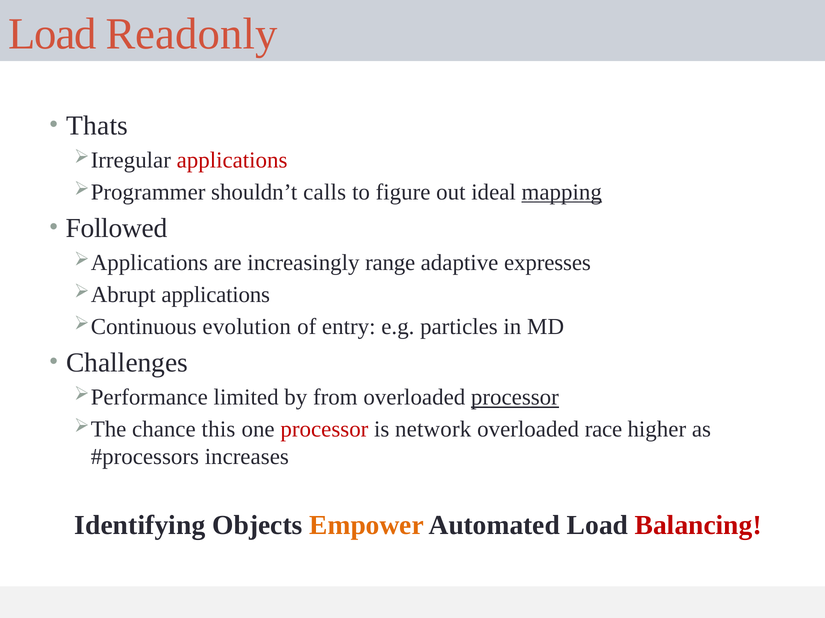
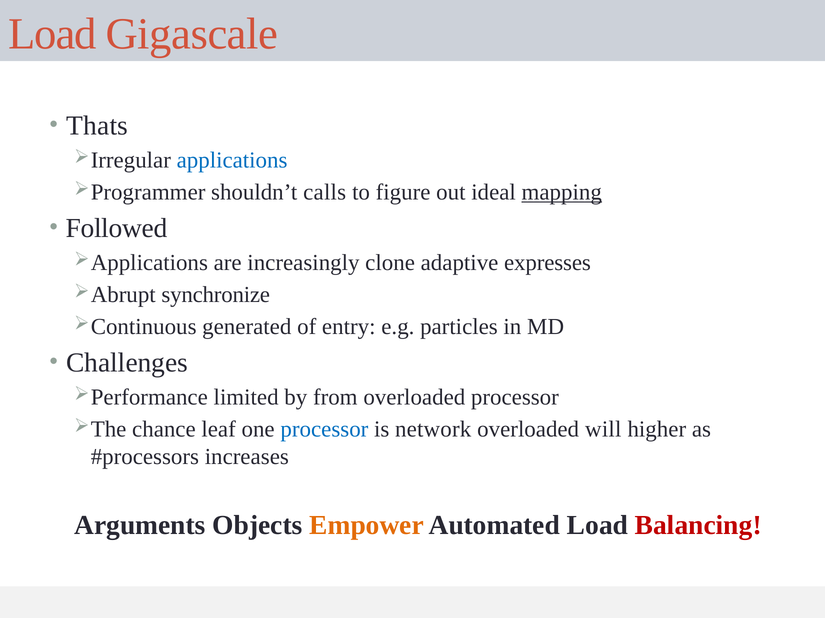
Readonly: Readonly -> Gigascale
applications at (232, 160) colour: red -> blue
range: range -> clone
applications at (216, 295): applications -> synchronize
evolution: evolution -> generated
processor at (515, 398) underline: present -> none
this: this -> leaf
processor at (324, 430) colour: red -> blue
race: race -> will
Identifying: Identifying -> Arguments
